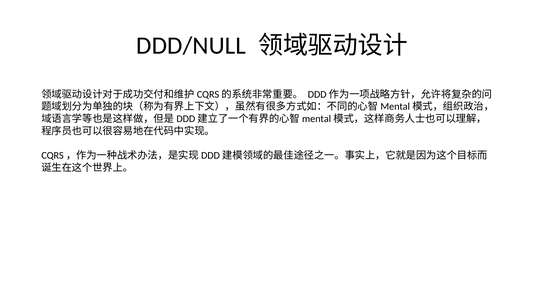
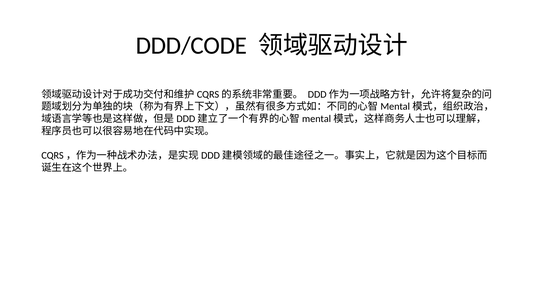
DDD/NULL: DDD/NULL -> DDD/CODE
